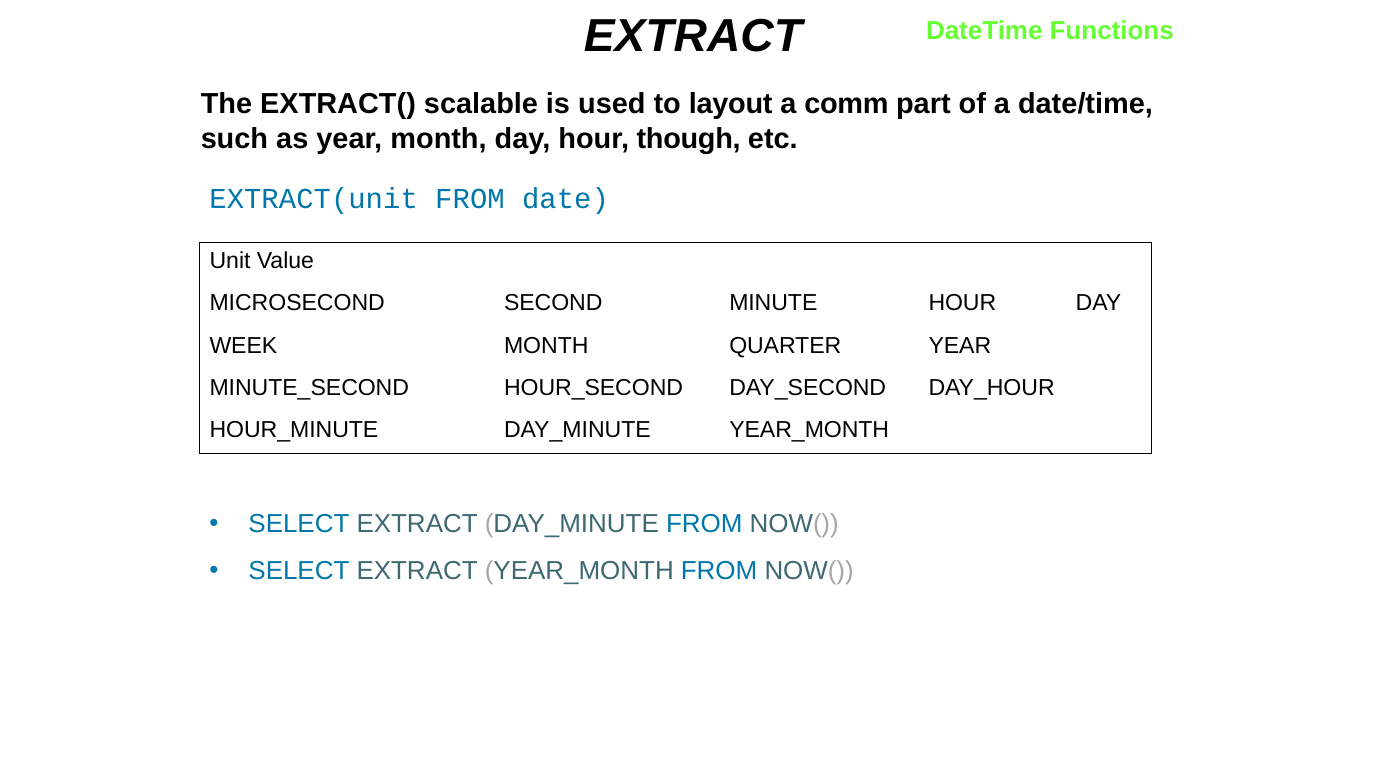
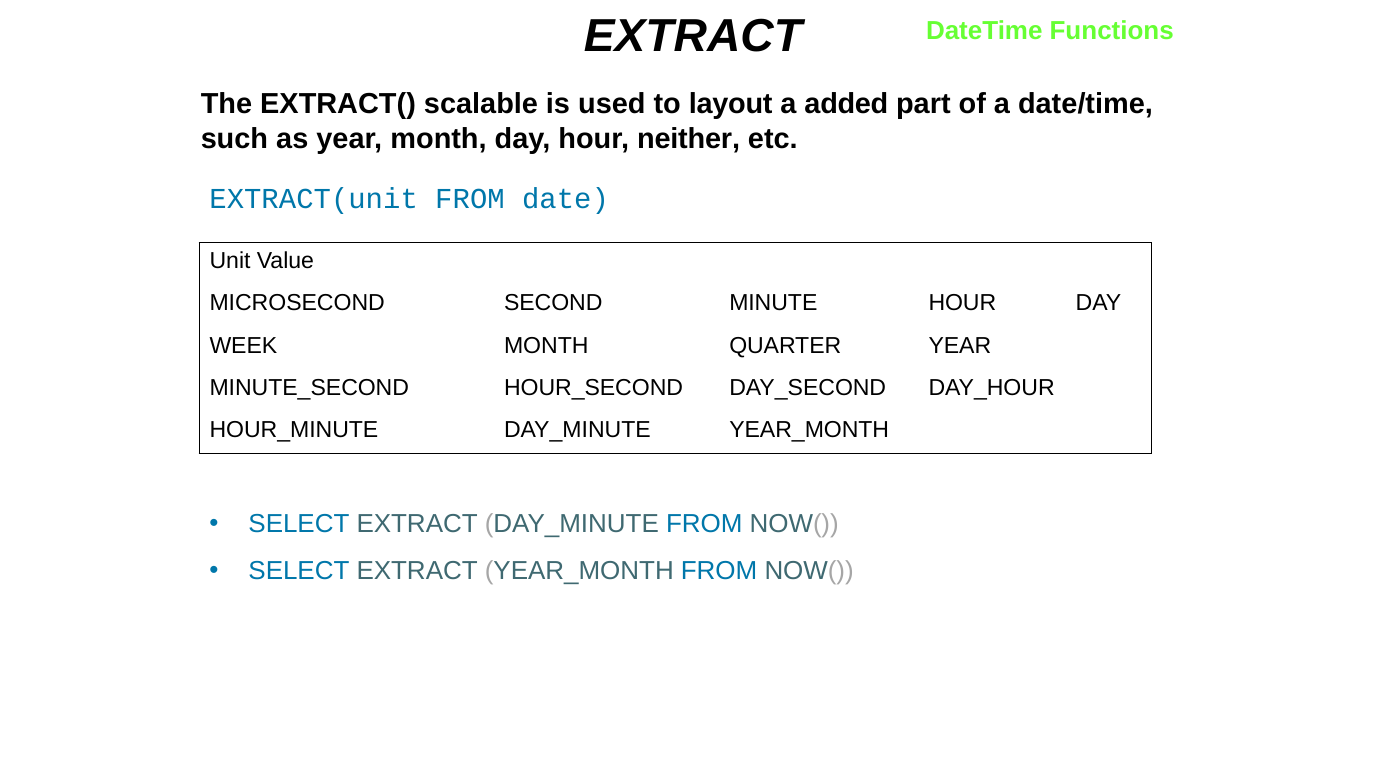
comm: comm -> added
though: though -> neither
